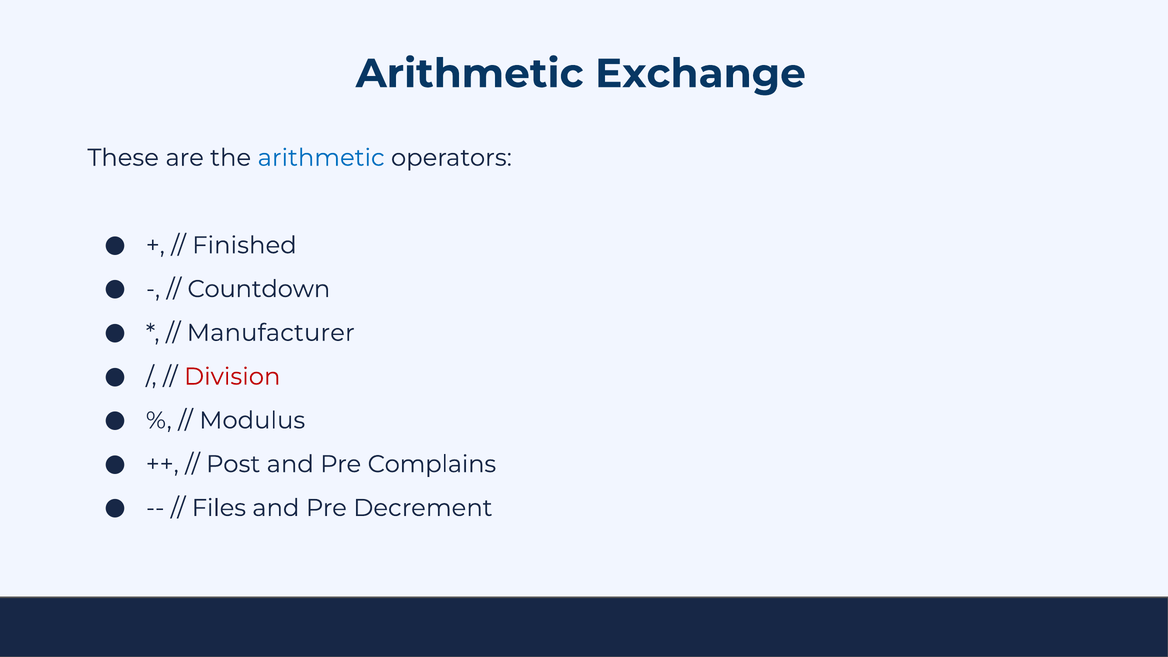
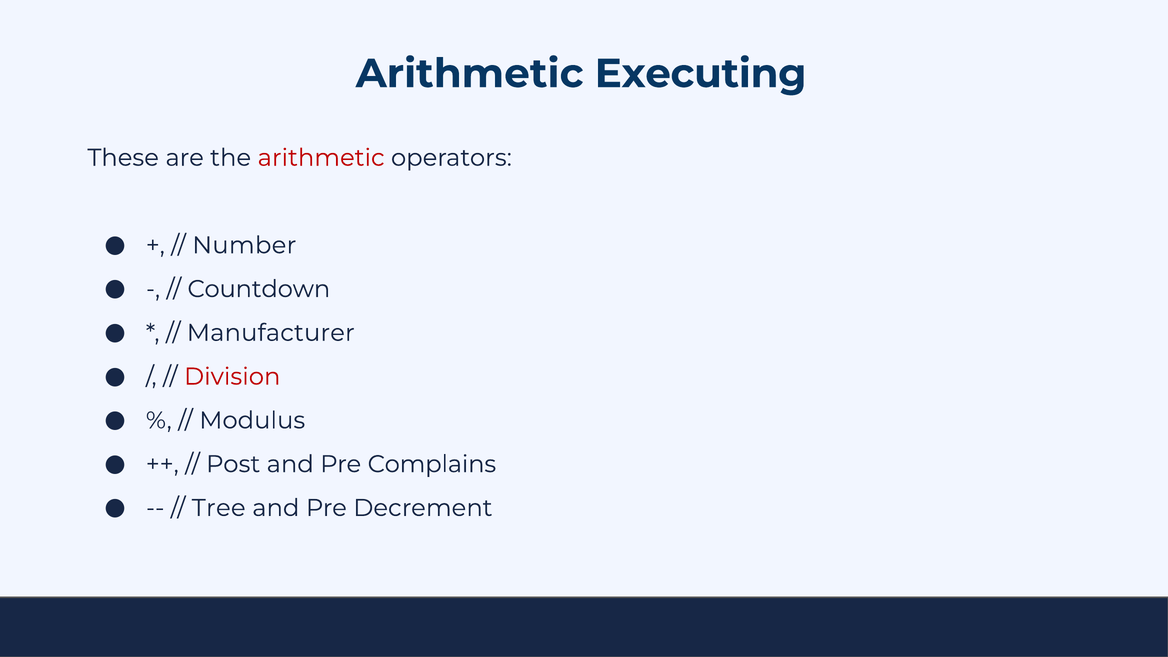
Exchange: Exchange -> Executing
arithmetic at (321, 158) colour: blue -> red
Finished: Finished -> Number
Files: Files -> Tree
